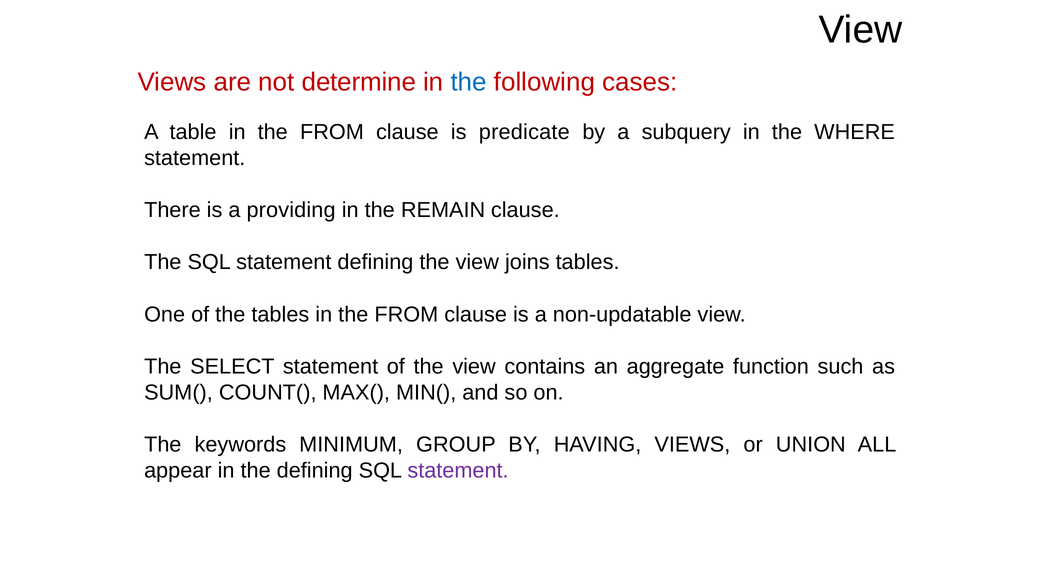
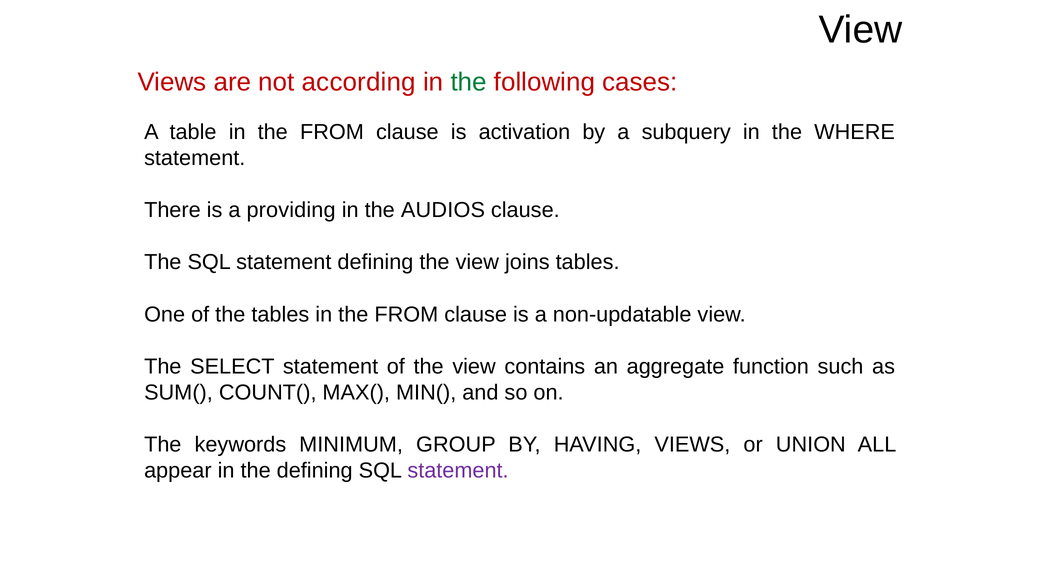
determine: determine -> according
the at (469, 82) colour: blue -> green
predicate: predicate -> activation
REMAIN: REMAIN -> AUDIOS
